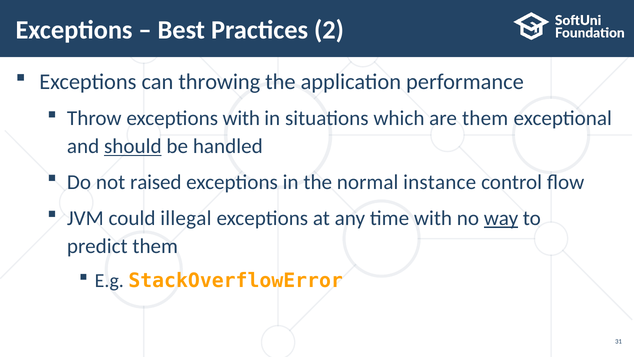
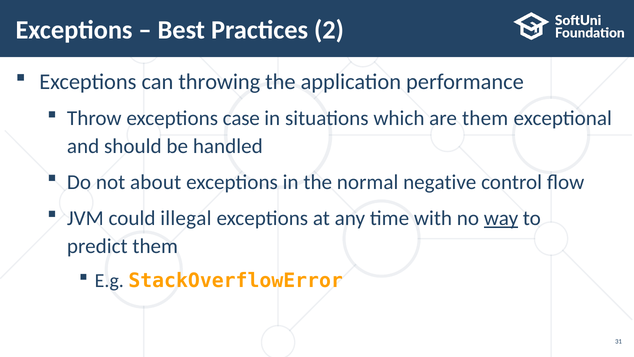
exceptions with: with -> case
should underline: present -> none
raised: raised -> about
instance: instance -> negative
